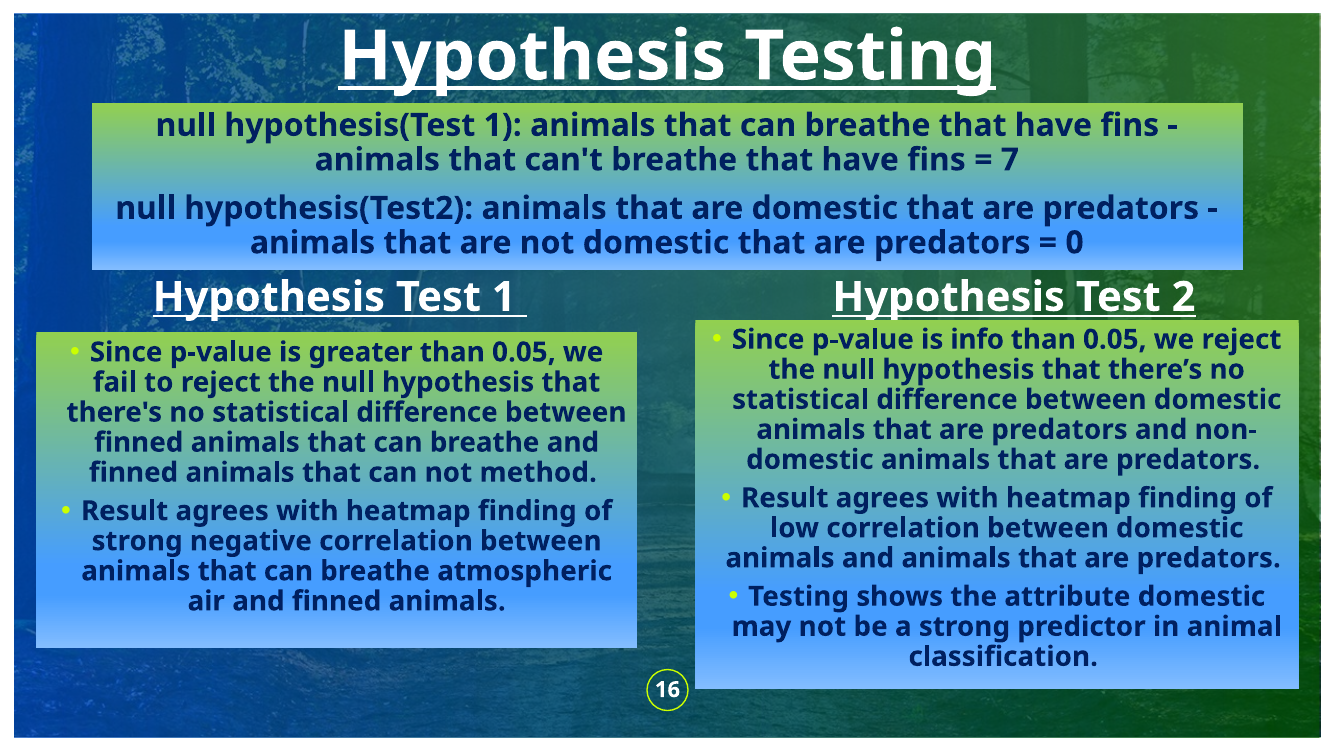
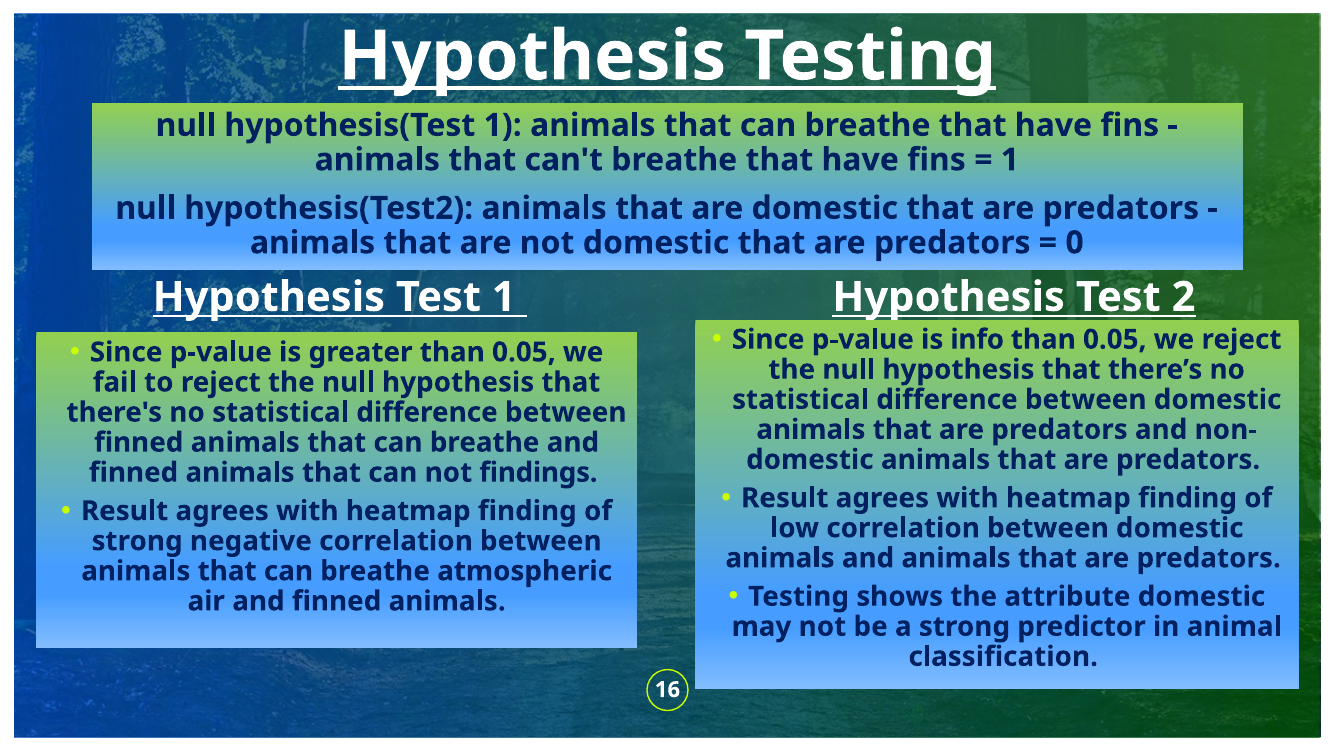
7 at (1010, 160): 7 -> 1
method: method -> findings
